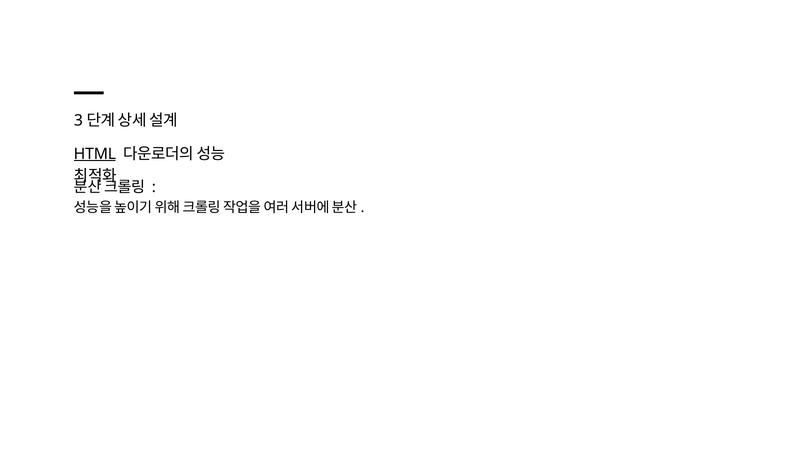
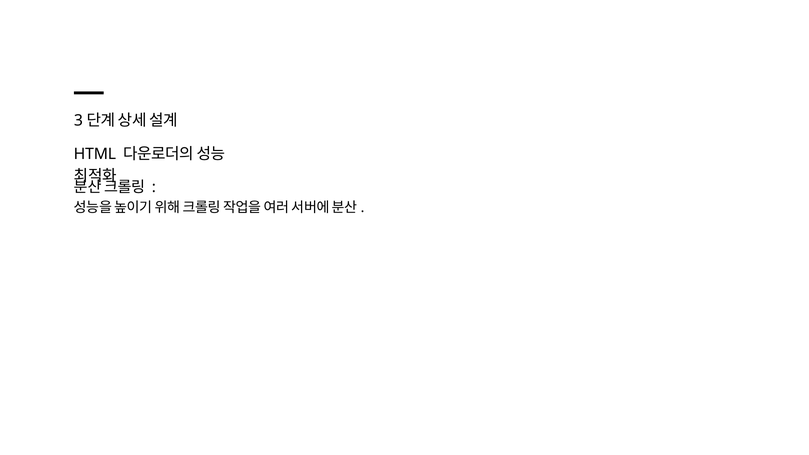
HTML underline: present -> none
